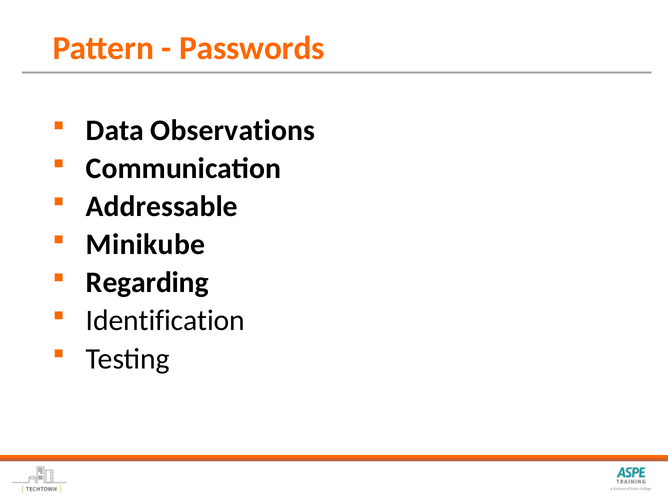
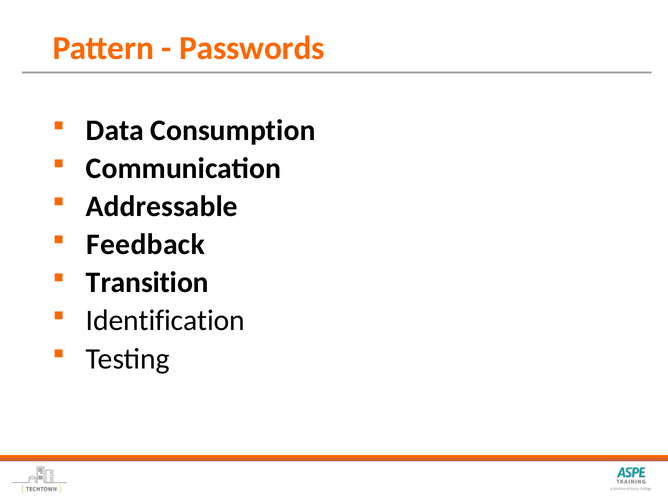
Observations: Observations -> Consumption
Minikube: Minikube -> Feedback
Regarding: Regarding -> Transition
